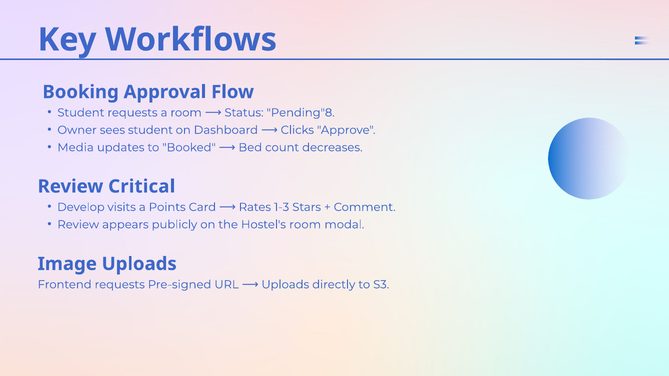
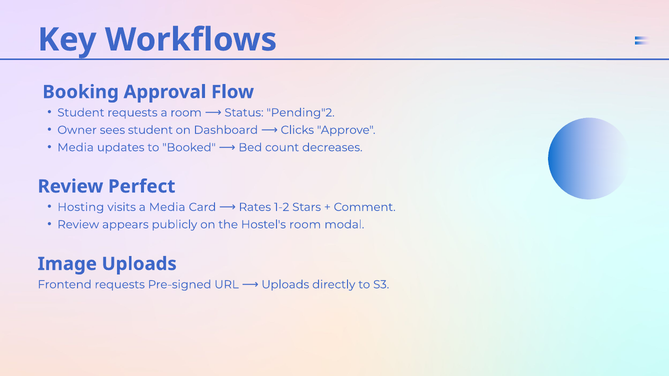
Pending"8: Pending"8 -> Pending"2
Critical: Critical -> Perfect
Develop: Develop -> Hosting
a Points: Points -> Media
1-3: 1-3 -> 1-2
